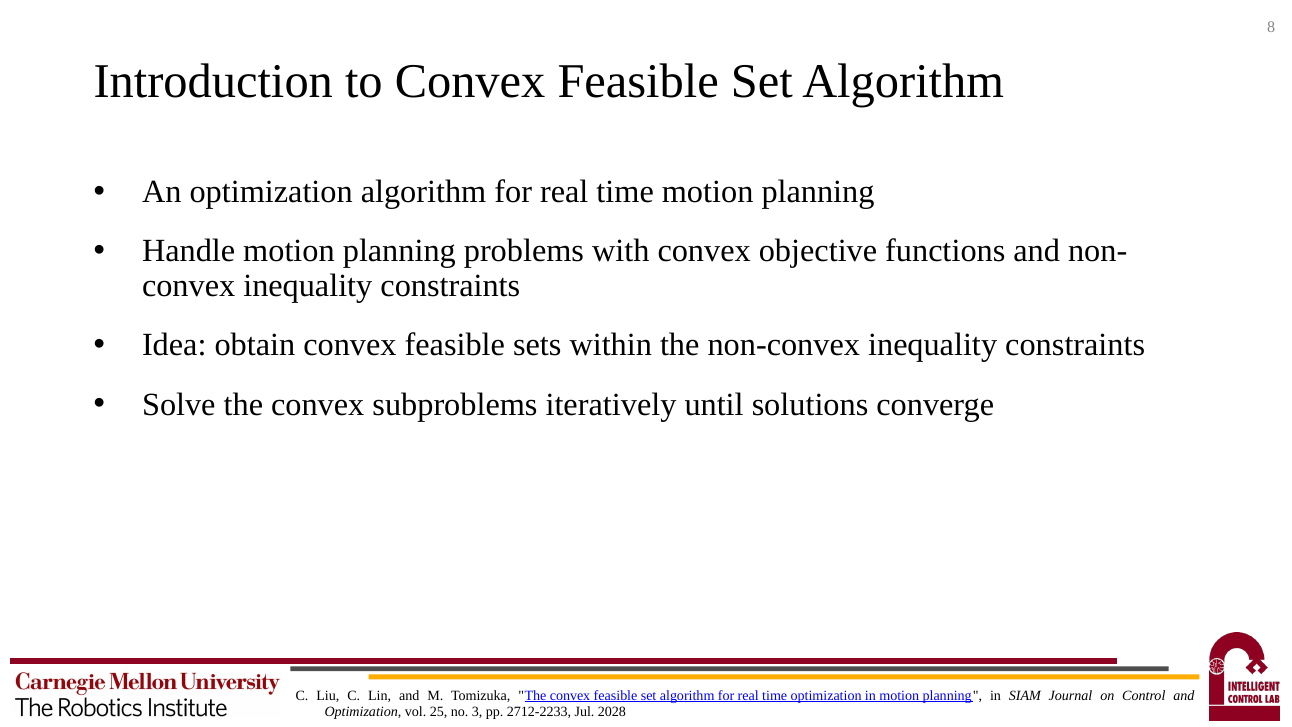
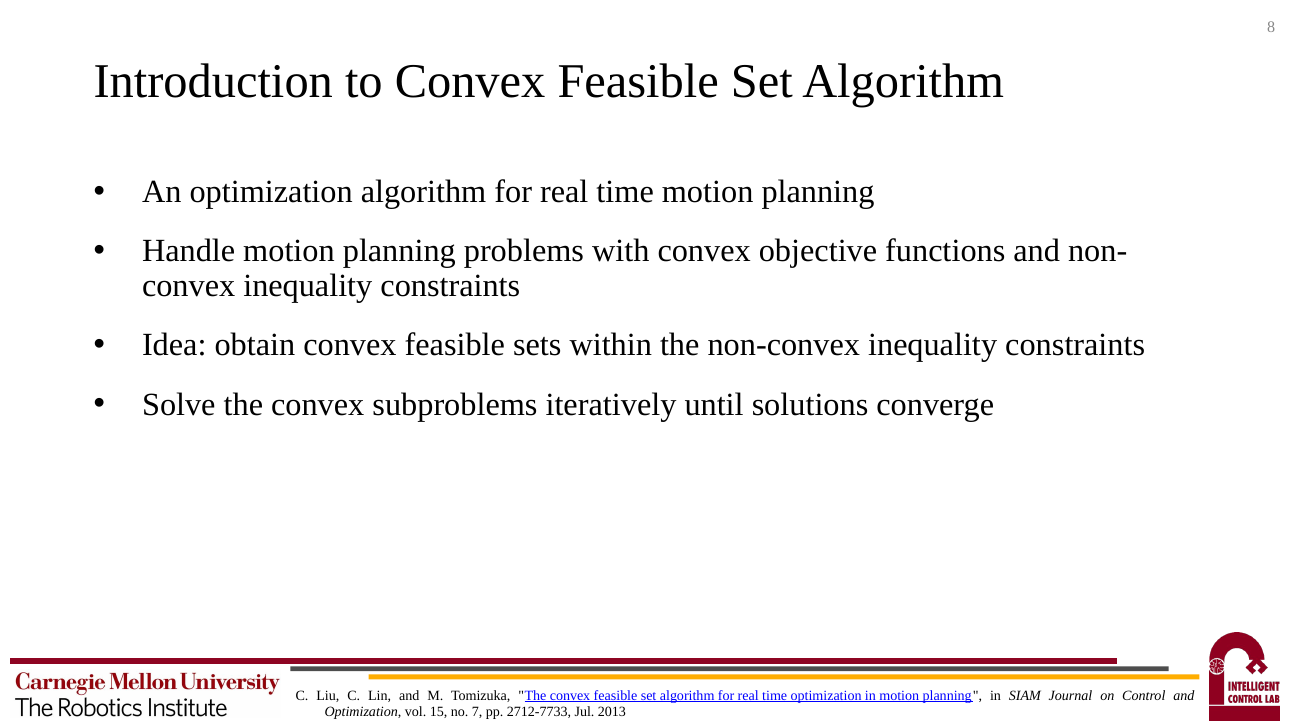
25: 25 -> 15
3: 3 -> 7
2712-2233: 2712-2233 -> 2712-7733
2028: 2028 -> 2013
